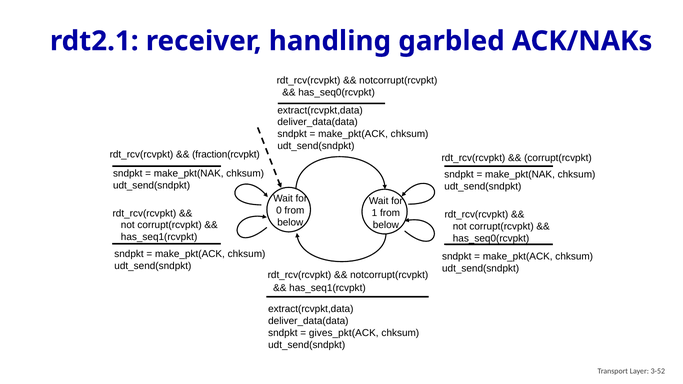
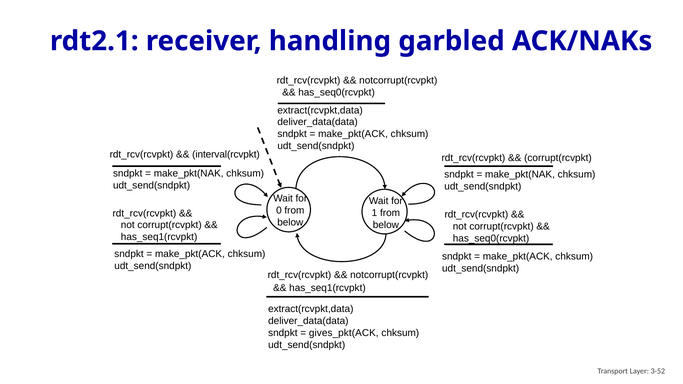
fraction(rcvpkt: fraction(rcvpkt -> interval(rcvpkt
